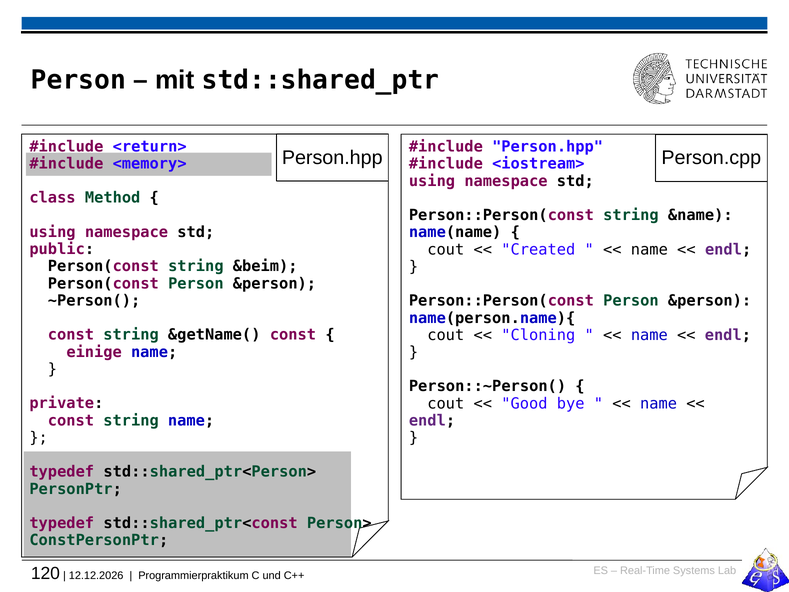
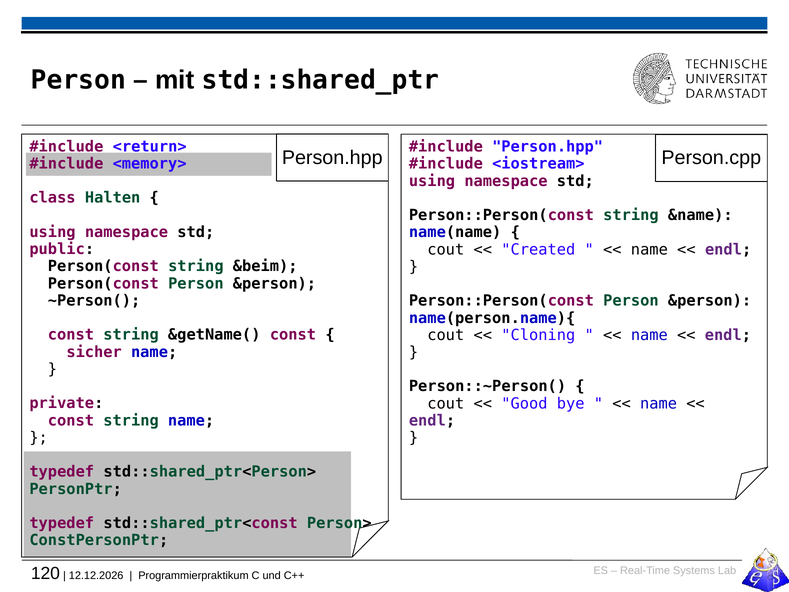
Method: Method -> Halten
einige: einige -> sicher
